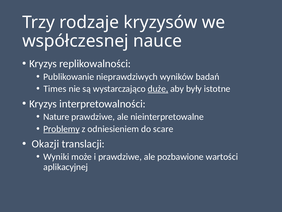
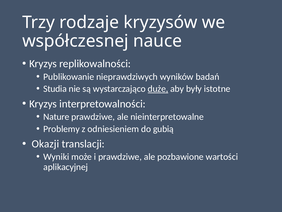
Times: Times -> Studia
Problemy underline: present -> none
scare: scare -> gubią
